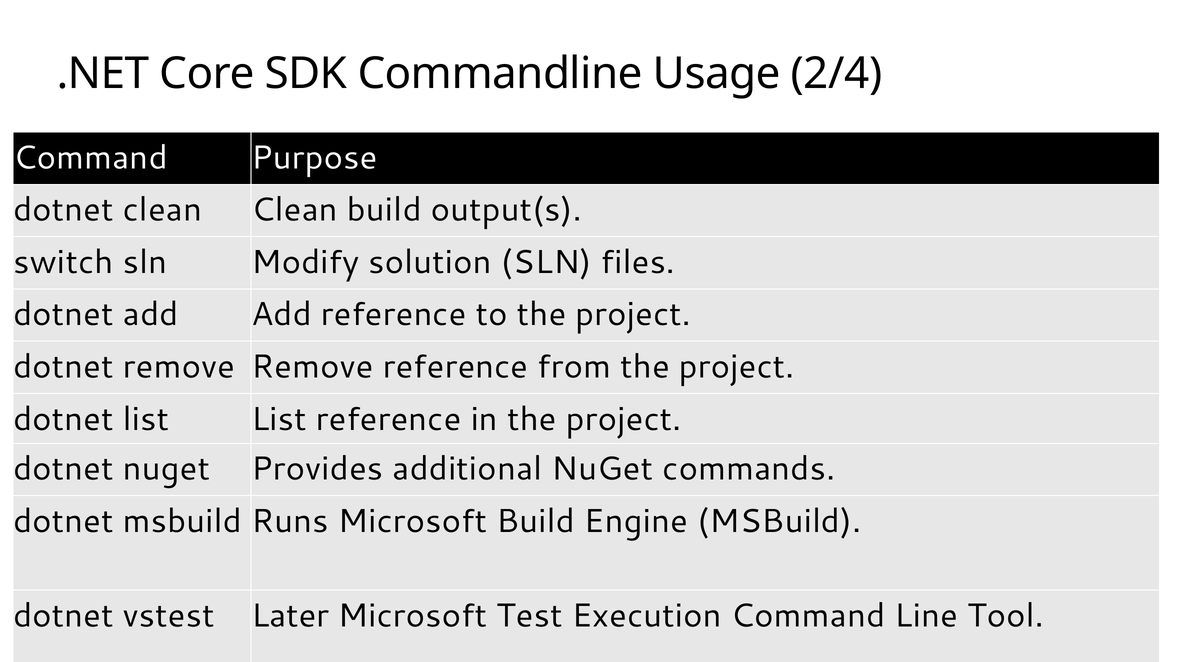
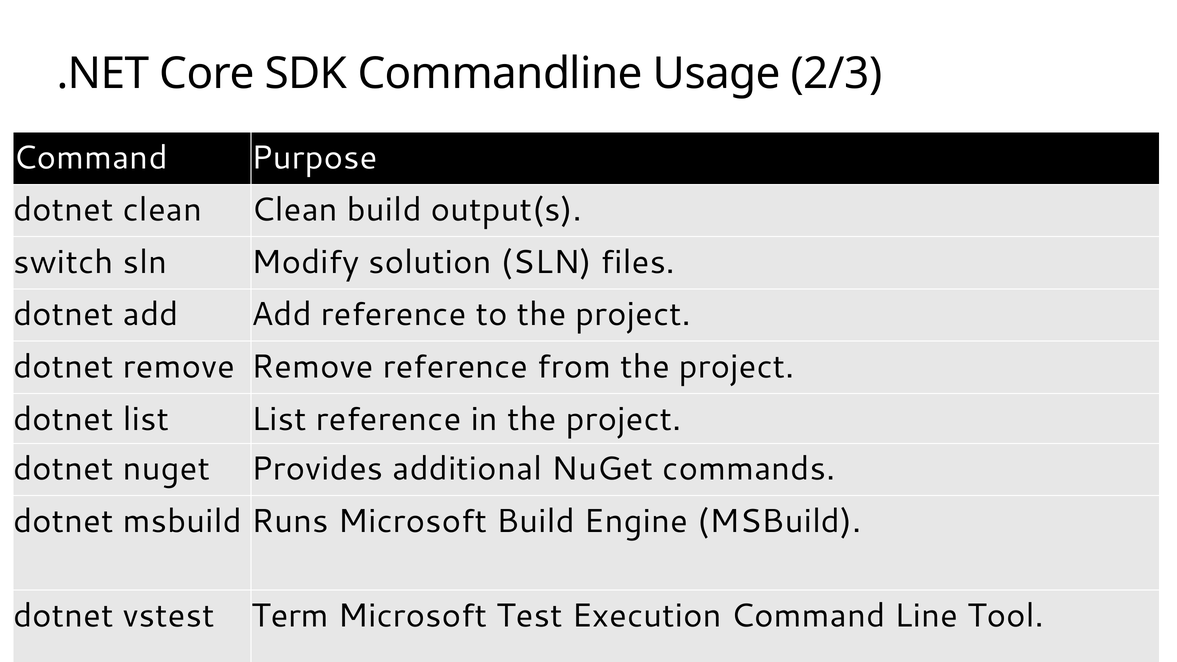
2/4: 2/4 -> 2/3
Later: Later -> Term
